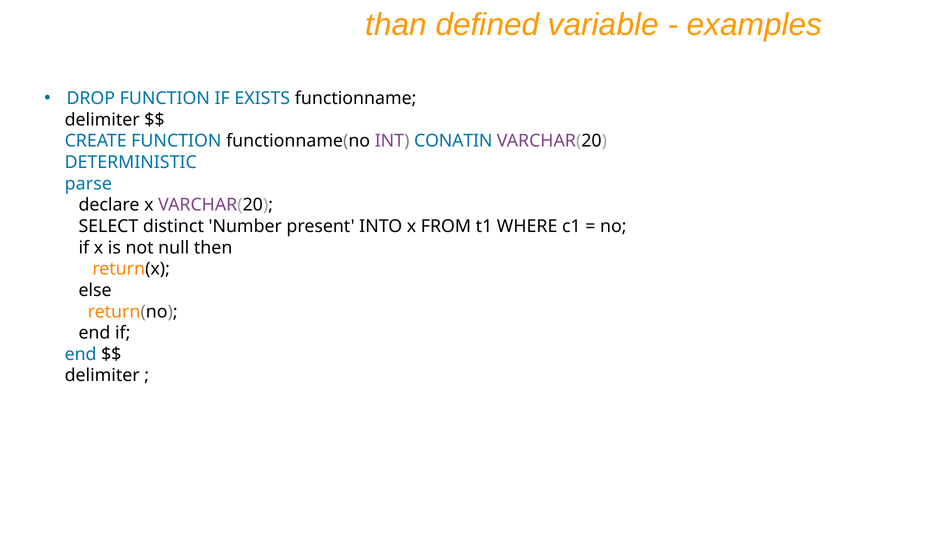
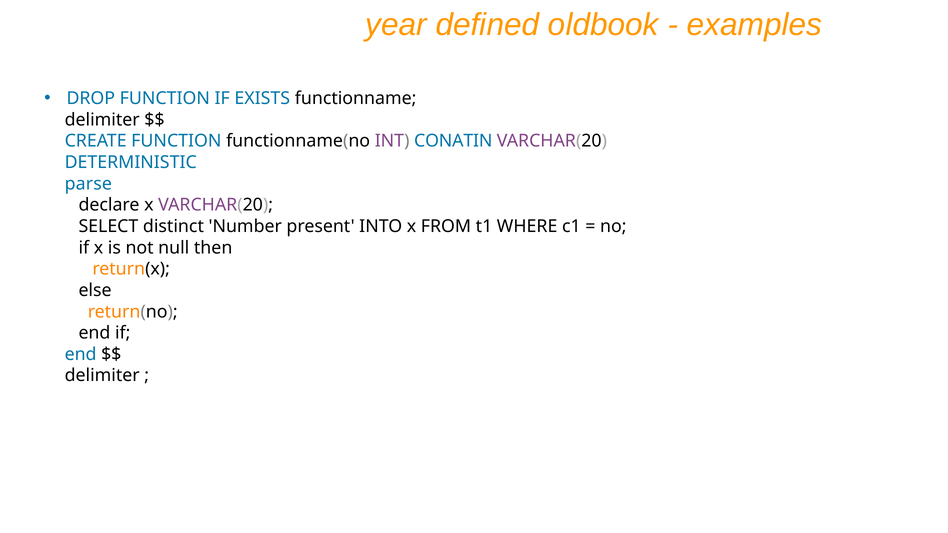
than: than -> year
variable: variable -> oldbook
